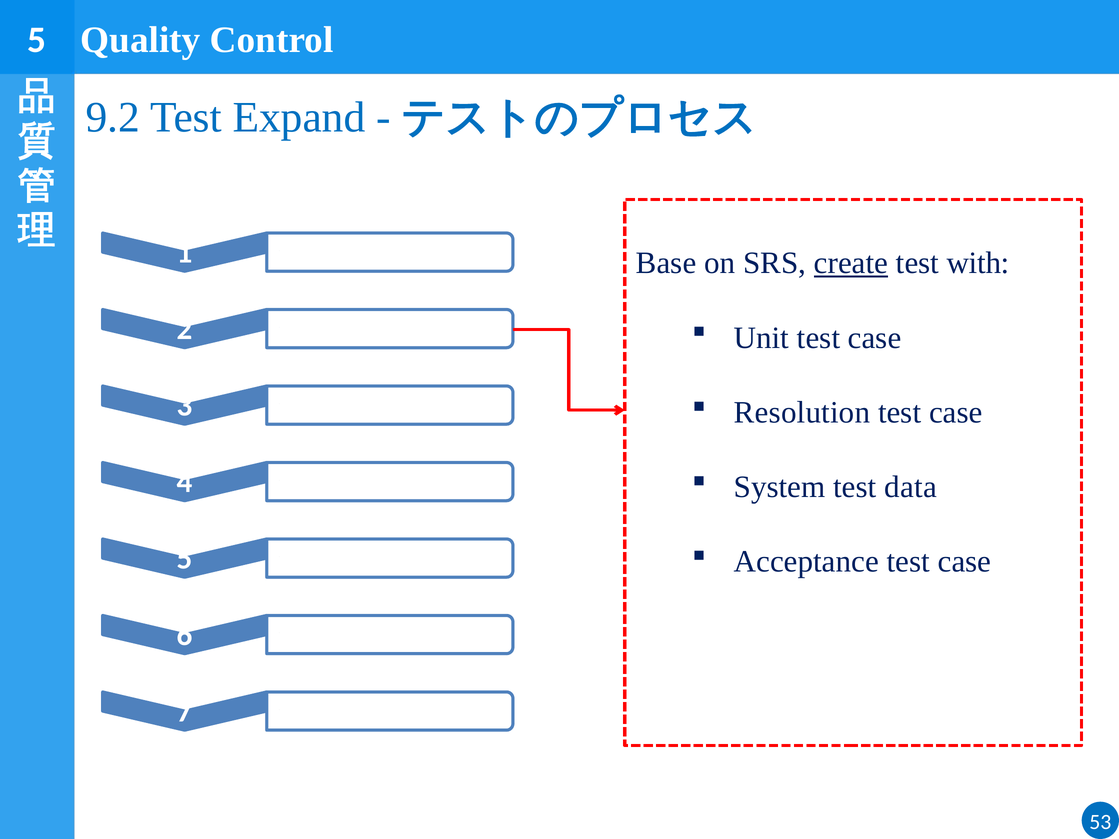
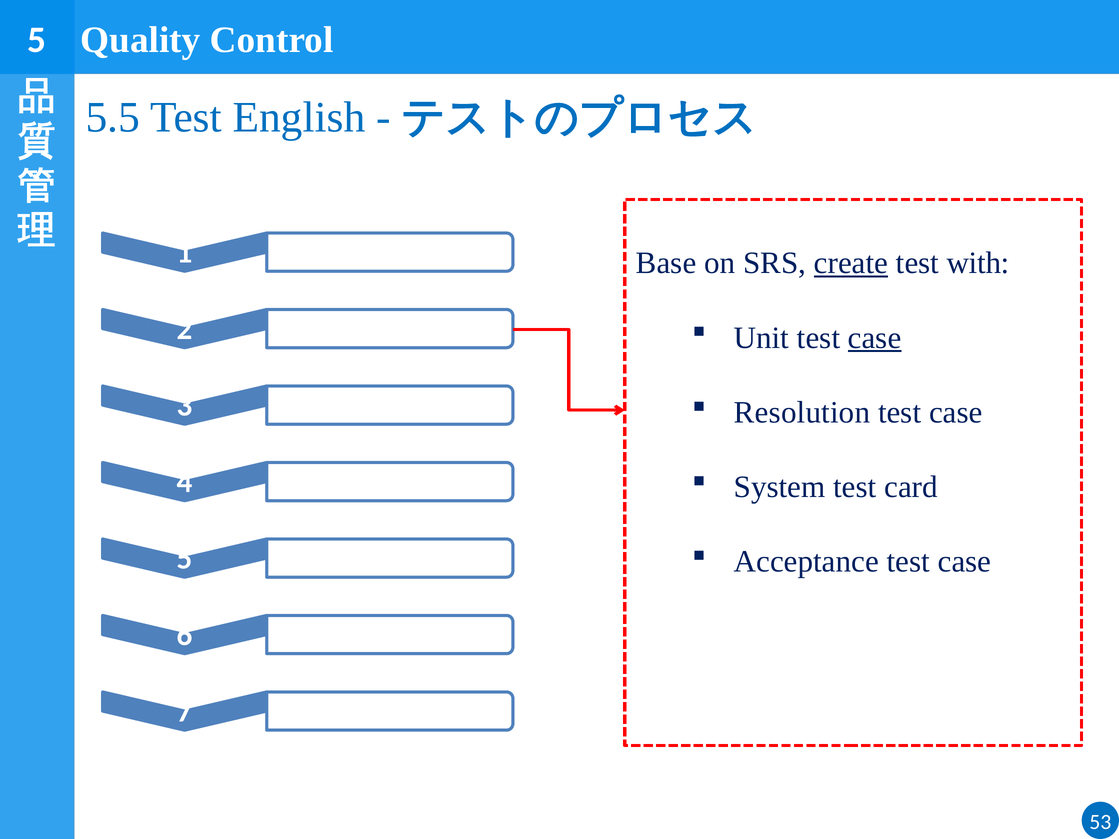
9.2: 9.2 -> 5.5
Expand: Expand -> English
case at (875, 338) underline: none -> present
data: data -> card
